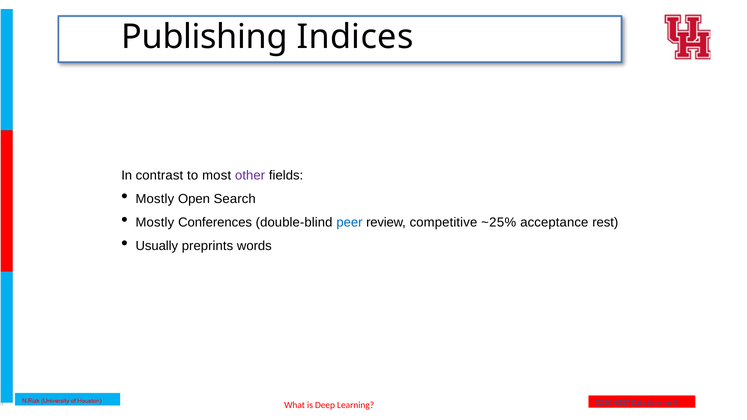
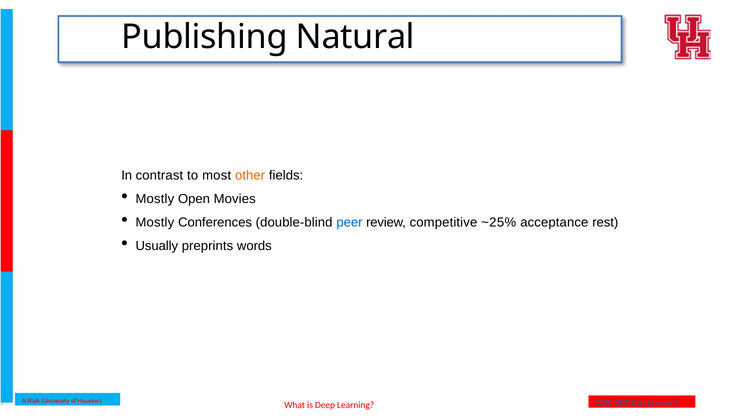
Indices: Indices -> Natural
other colour: purple -> orange
Search: Search -> Movies
